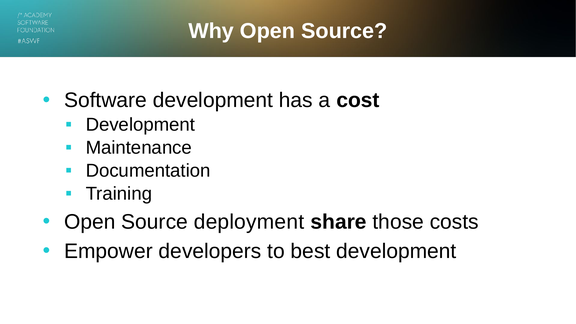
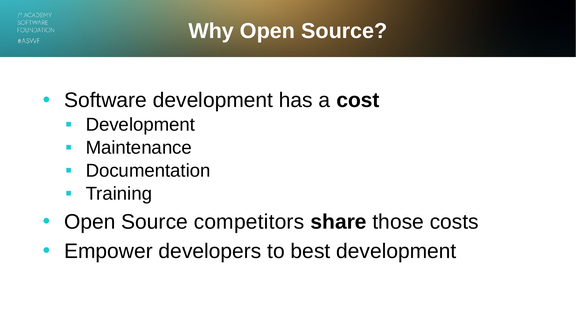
deployment: deployment -> competitors
